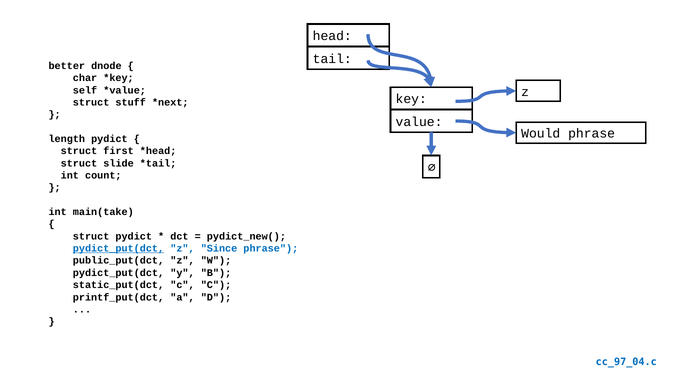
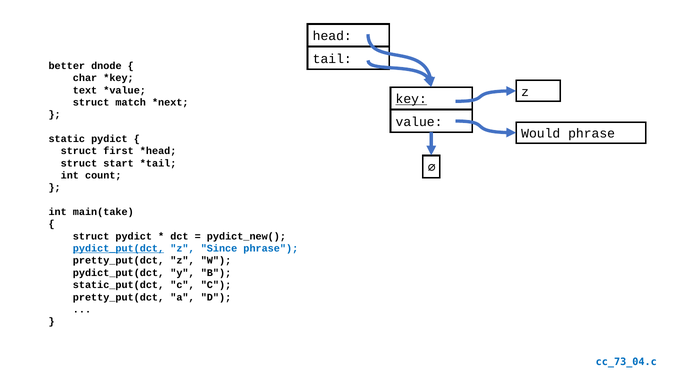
self: self -> text
key underline: none -> present
stuff: stuff -> match
length: length -> static
slide: slide -> start
public_put(dct at (119, 261): public_put(dct -> pretty_put(dct
printf_put(dct at (119, 297): printf_put(dct -> pretty_put(dct
cc_97_04.c: cc_97_04.c -> cc_73_04.c
